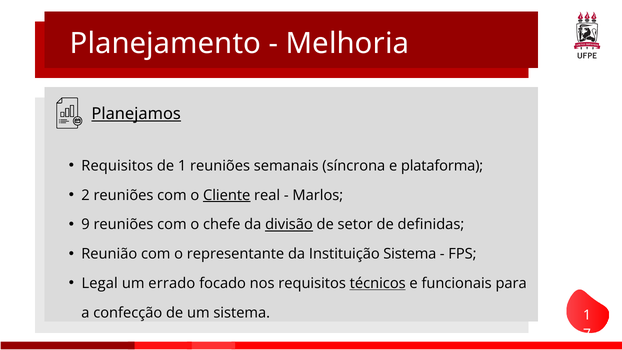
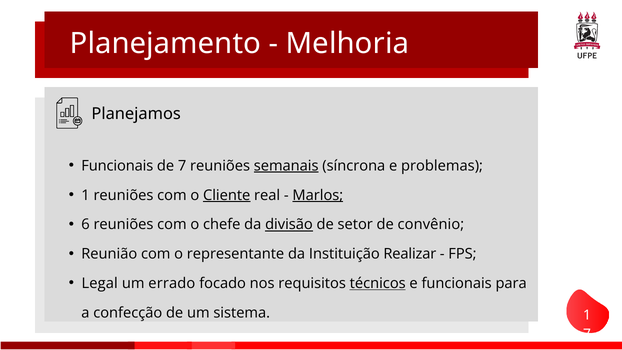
Planejamos underline: present -> none
Requisitos at (117, 166): Requisitos -> Funcionais
de 1: 1 -> 7
semanais underline: none -> present
plataforma: plataforma -> problemas
2 at (86, 195): 2 -> 1
Marlos underline: none -> present
9: 9 -> 6
definidas: definidas -> convênio
Instituição Sistema: Sistema -> Realizar
